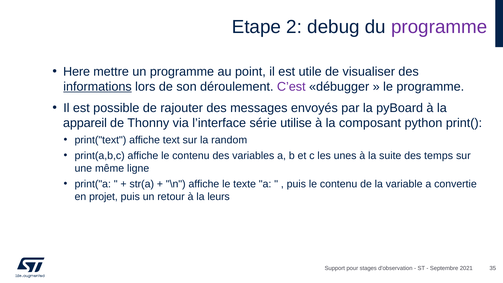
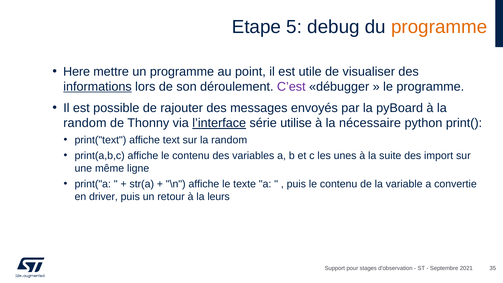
2: 2 -> 5
programme at (439, 27) colour: purple -> orange
appareil at (85, 123): appareil -> random
l’interface underline: none -> present
composant: composant -> nécessaire
temps: temps -> import
projet: projet -> driver
